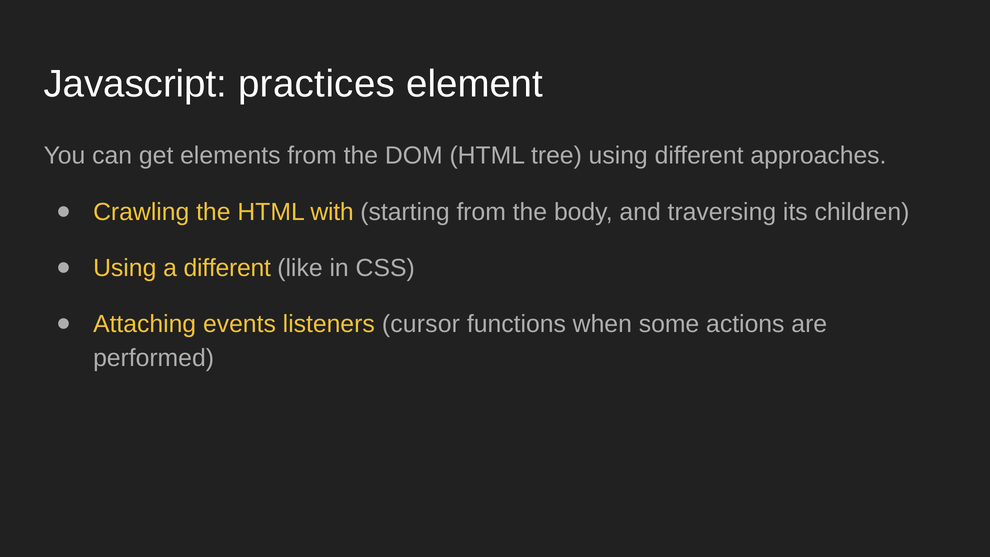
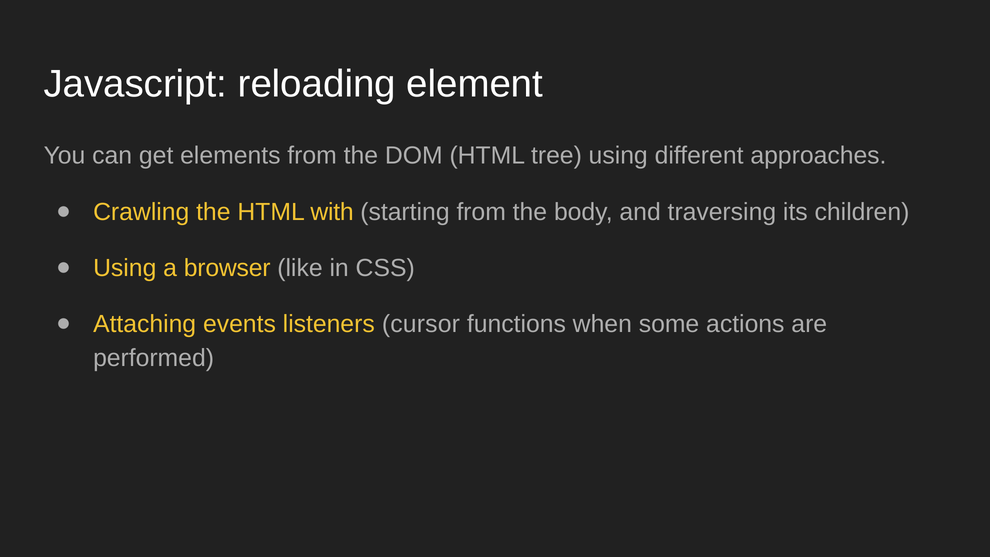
practices: practices -> reloading
a different: different -> browser
